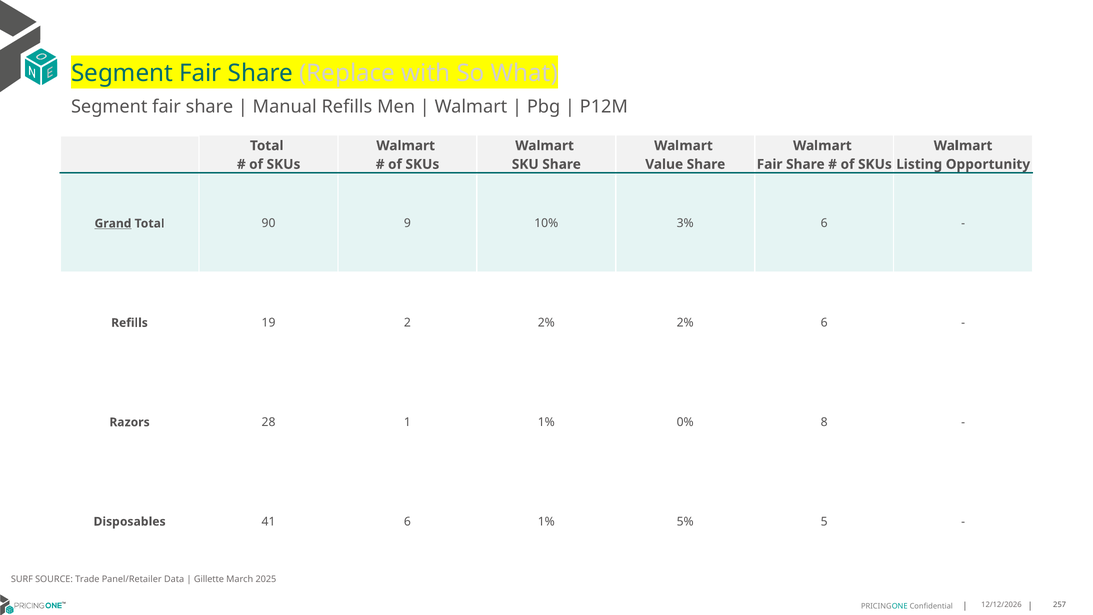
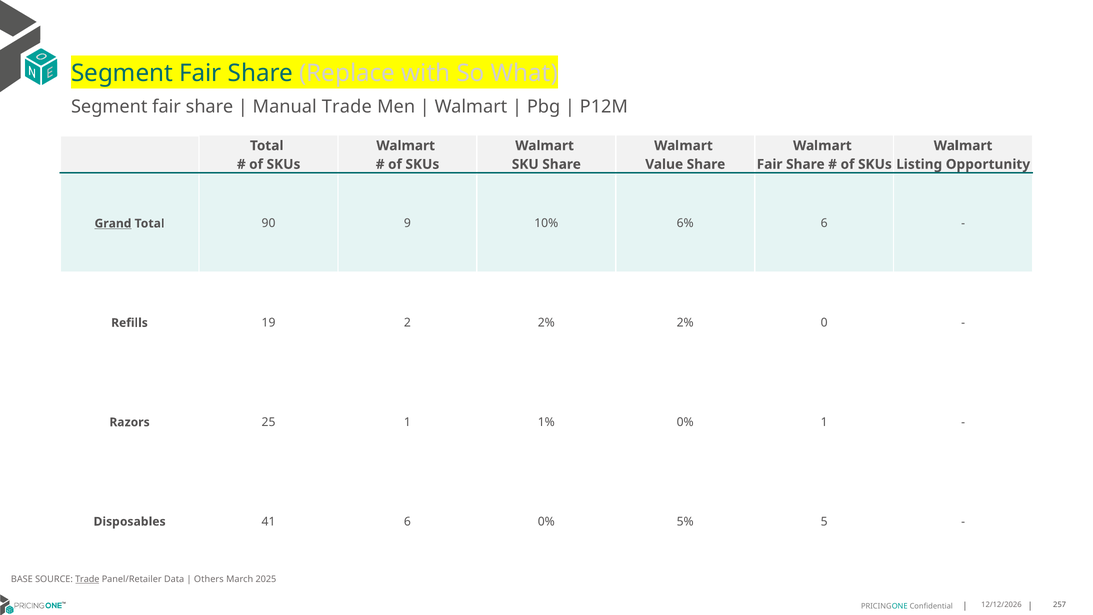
Manual Refills: Refills -> Trade
3%: 3% -> 6%
2% 6: 6 -> 0
28: 28 -> 25
0% 8: 8 -> 1
6 1%: 1% -> 0%
SURF: SURF -> BASE
Trade at (87, 579) underline: none -> present
Gillette: Gillette -> Others
